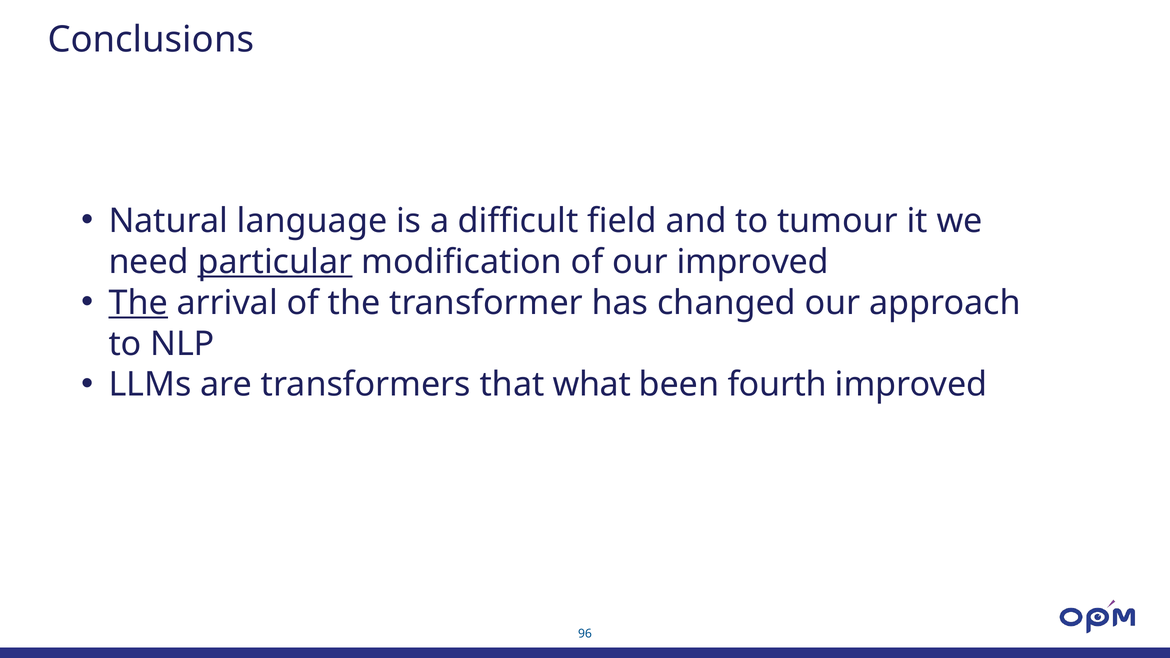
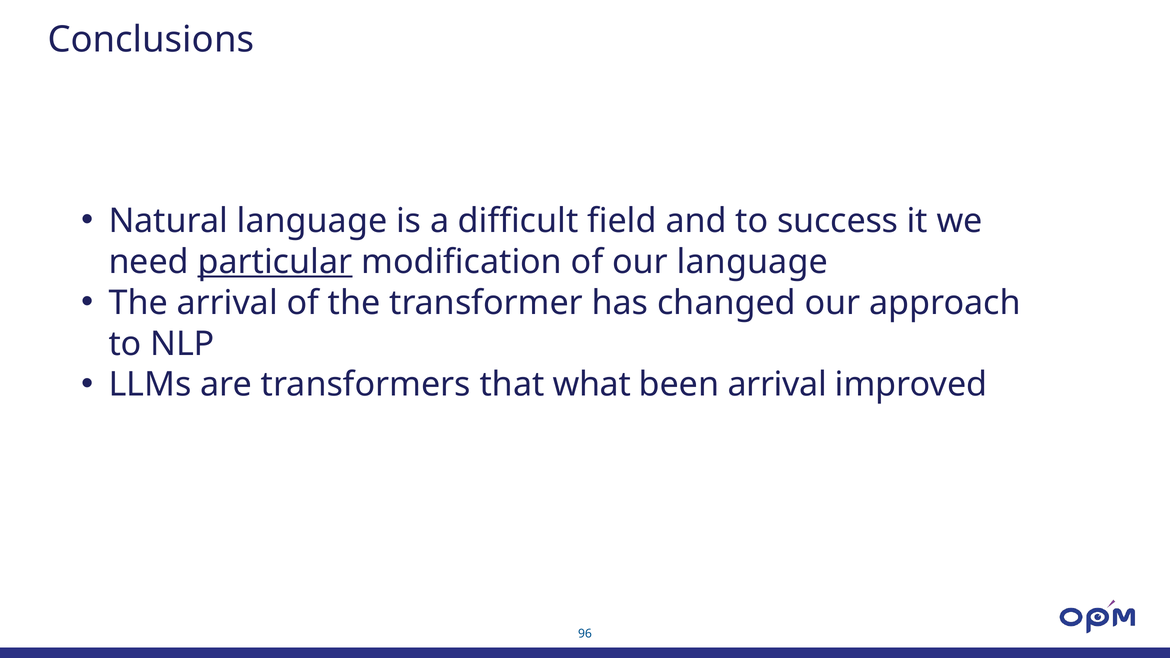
tumour: tumour -> success
our improved: improved -> language
The at (138, 303) underline: present -> none
been fourth: fourth -> arrival
